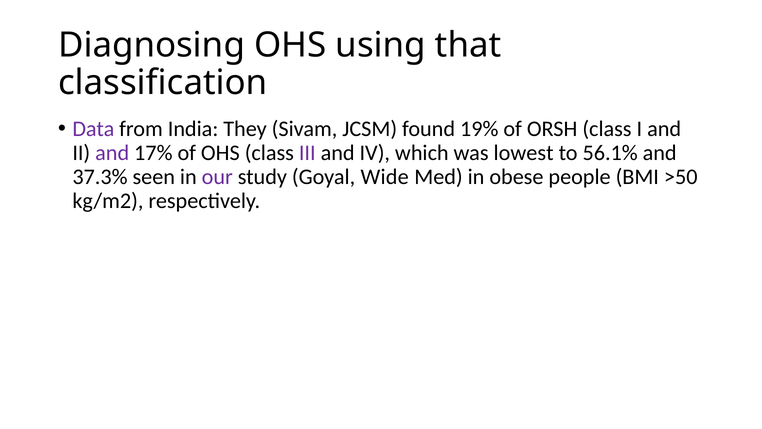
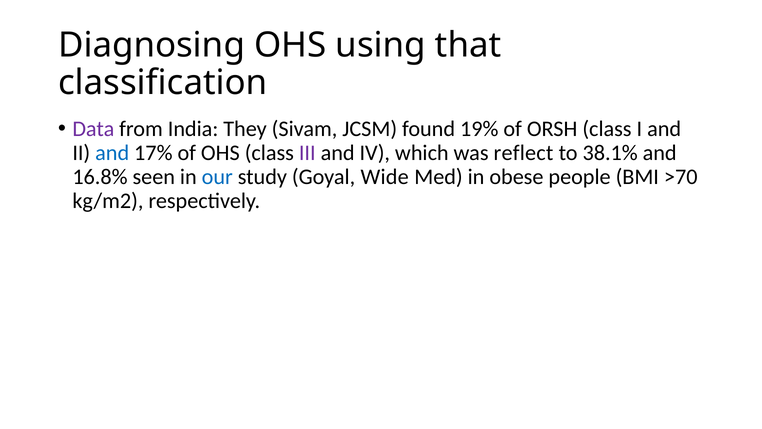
and at (112, 153) colour: purple -> blue
lowest: lowest -> reflect
56.1%: 56.1% -> 38.1%
37.3%: 37.3% -> 16.8%
our colour: purple -> blue
>50: >50 -> >70
